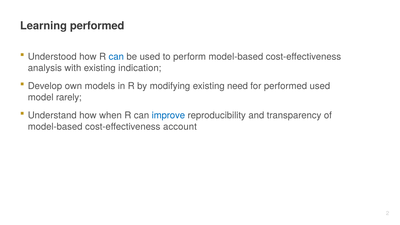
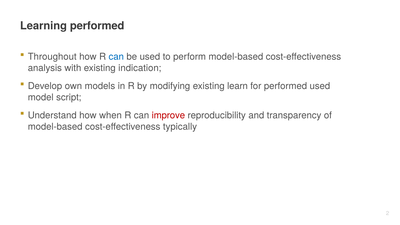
Understood: Understood -> Throughout
need: need -> learn
rarely: rarely -> script
improve colour: blue -> red
account: account -> typically
